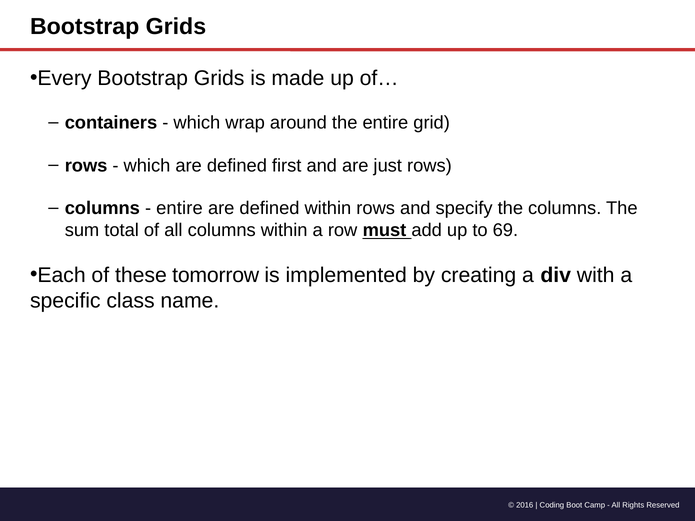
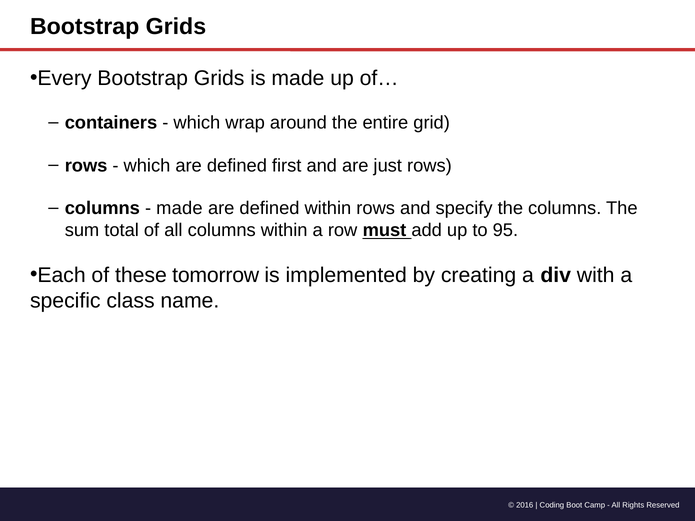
entire at (179, 208): entire -> made
69: 69 -> 95
